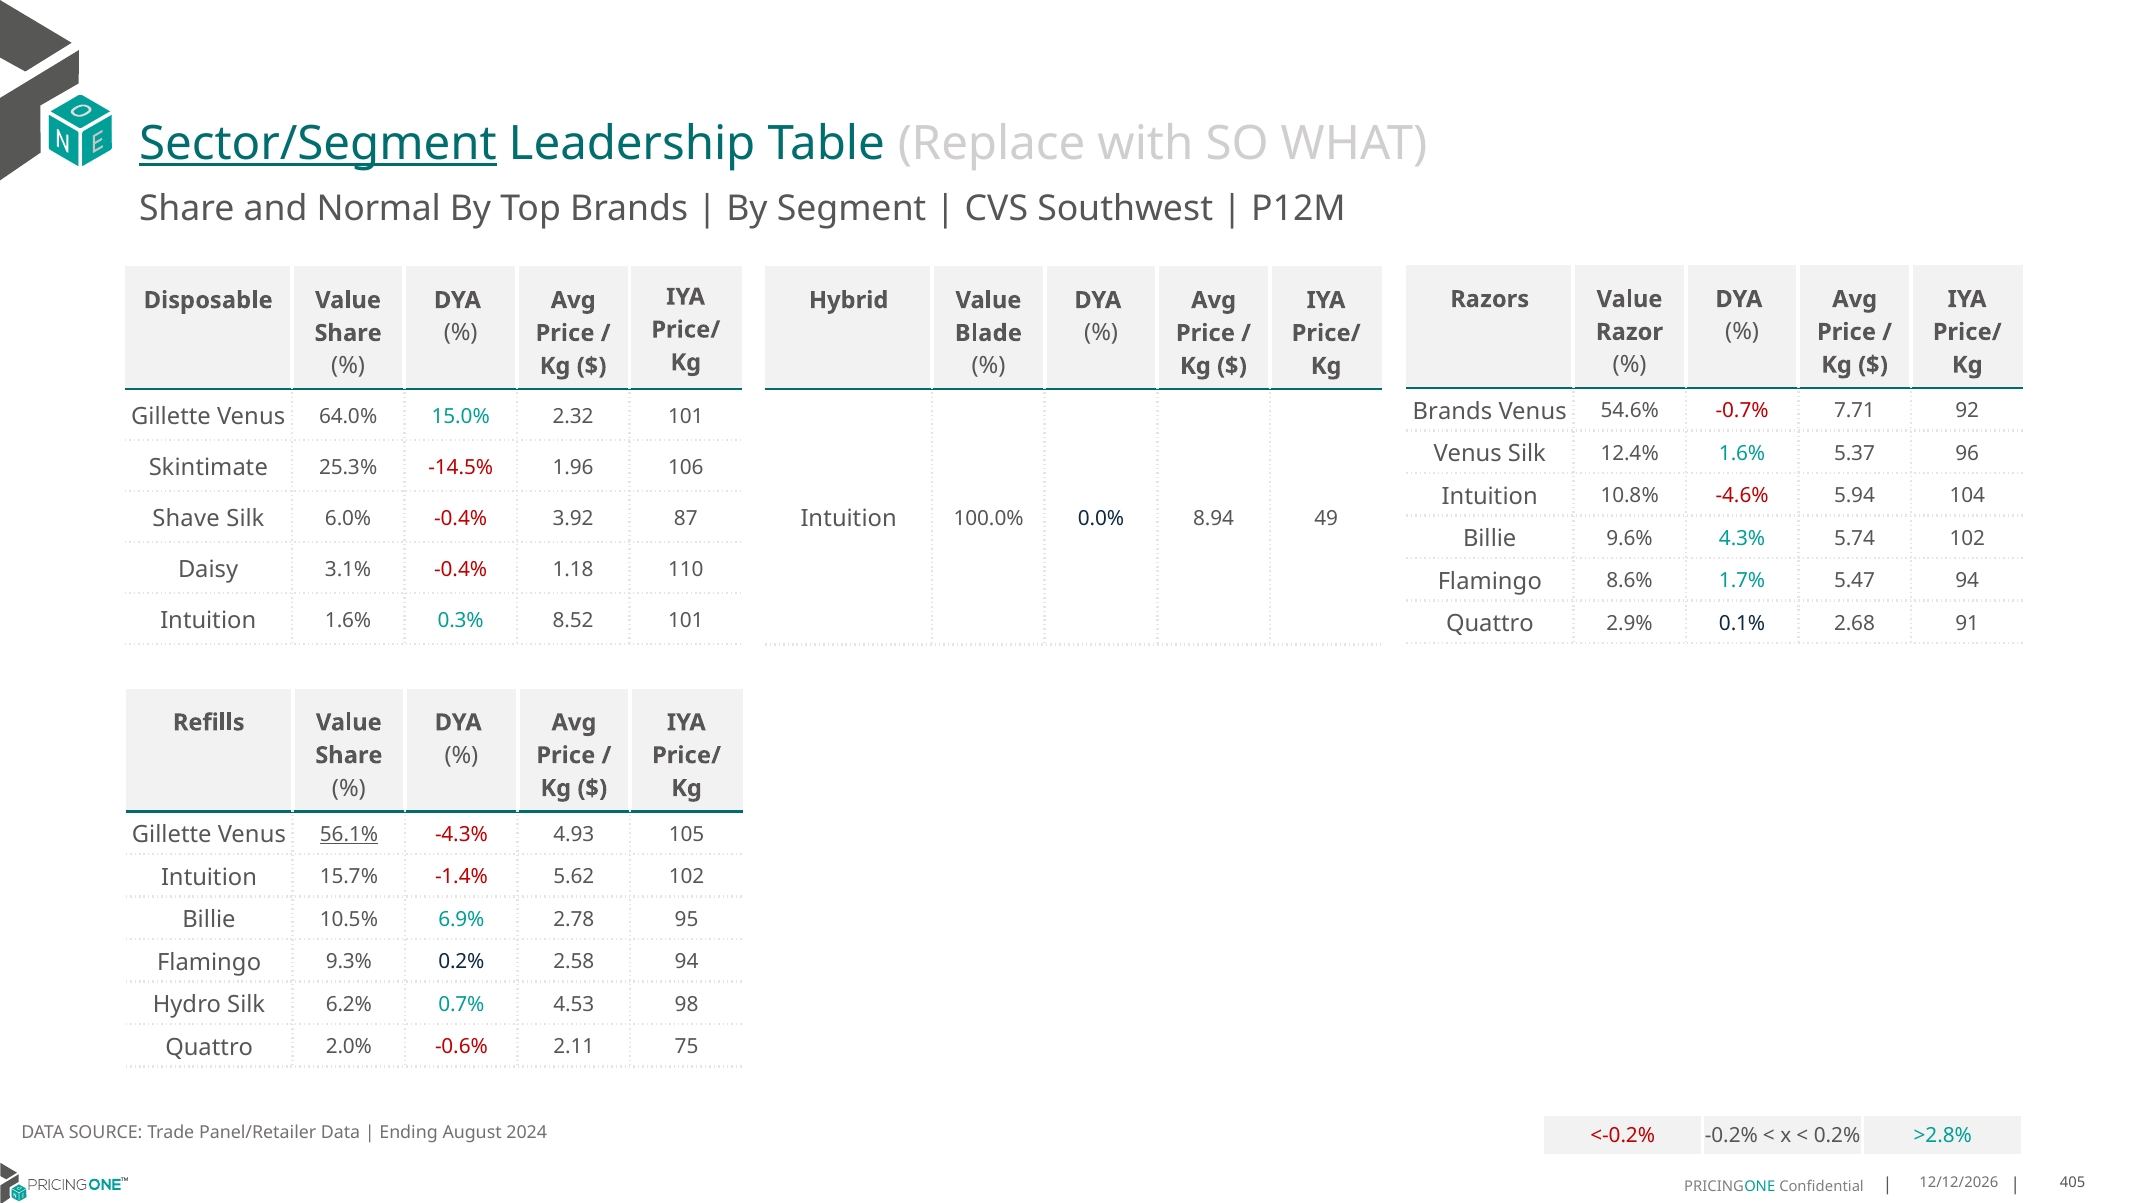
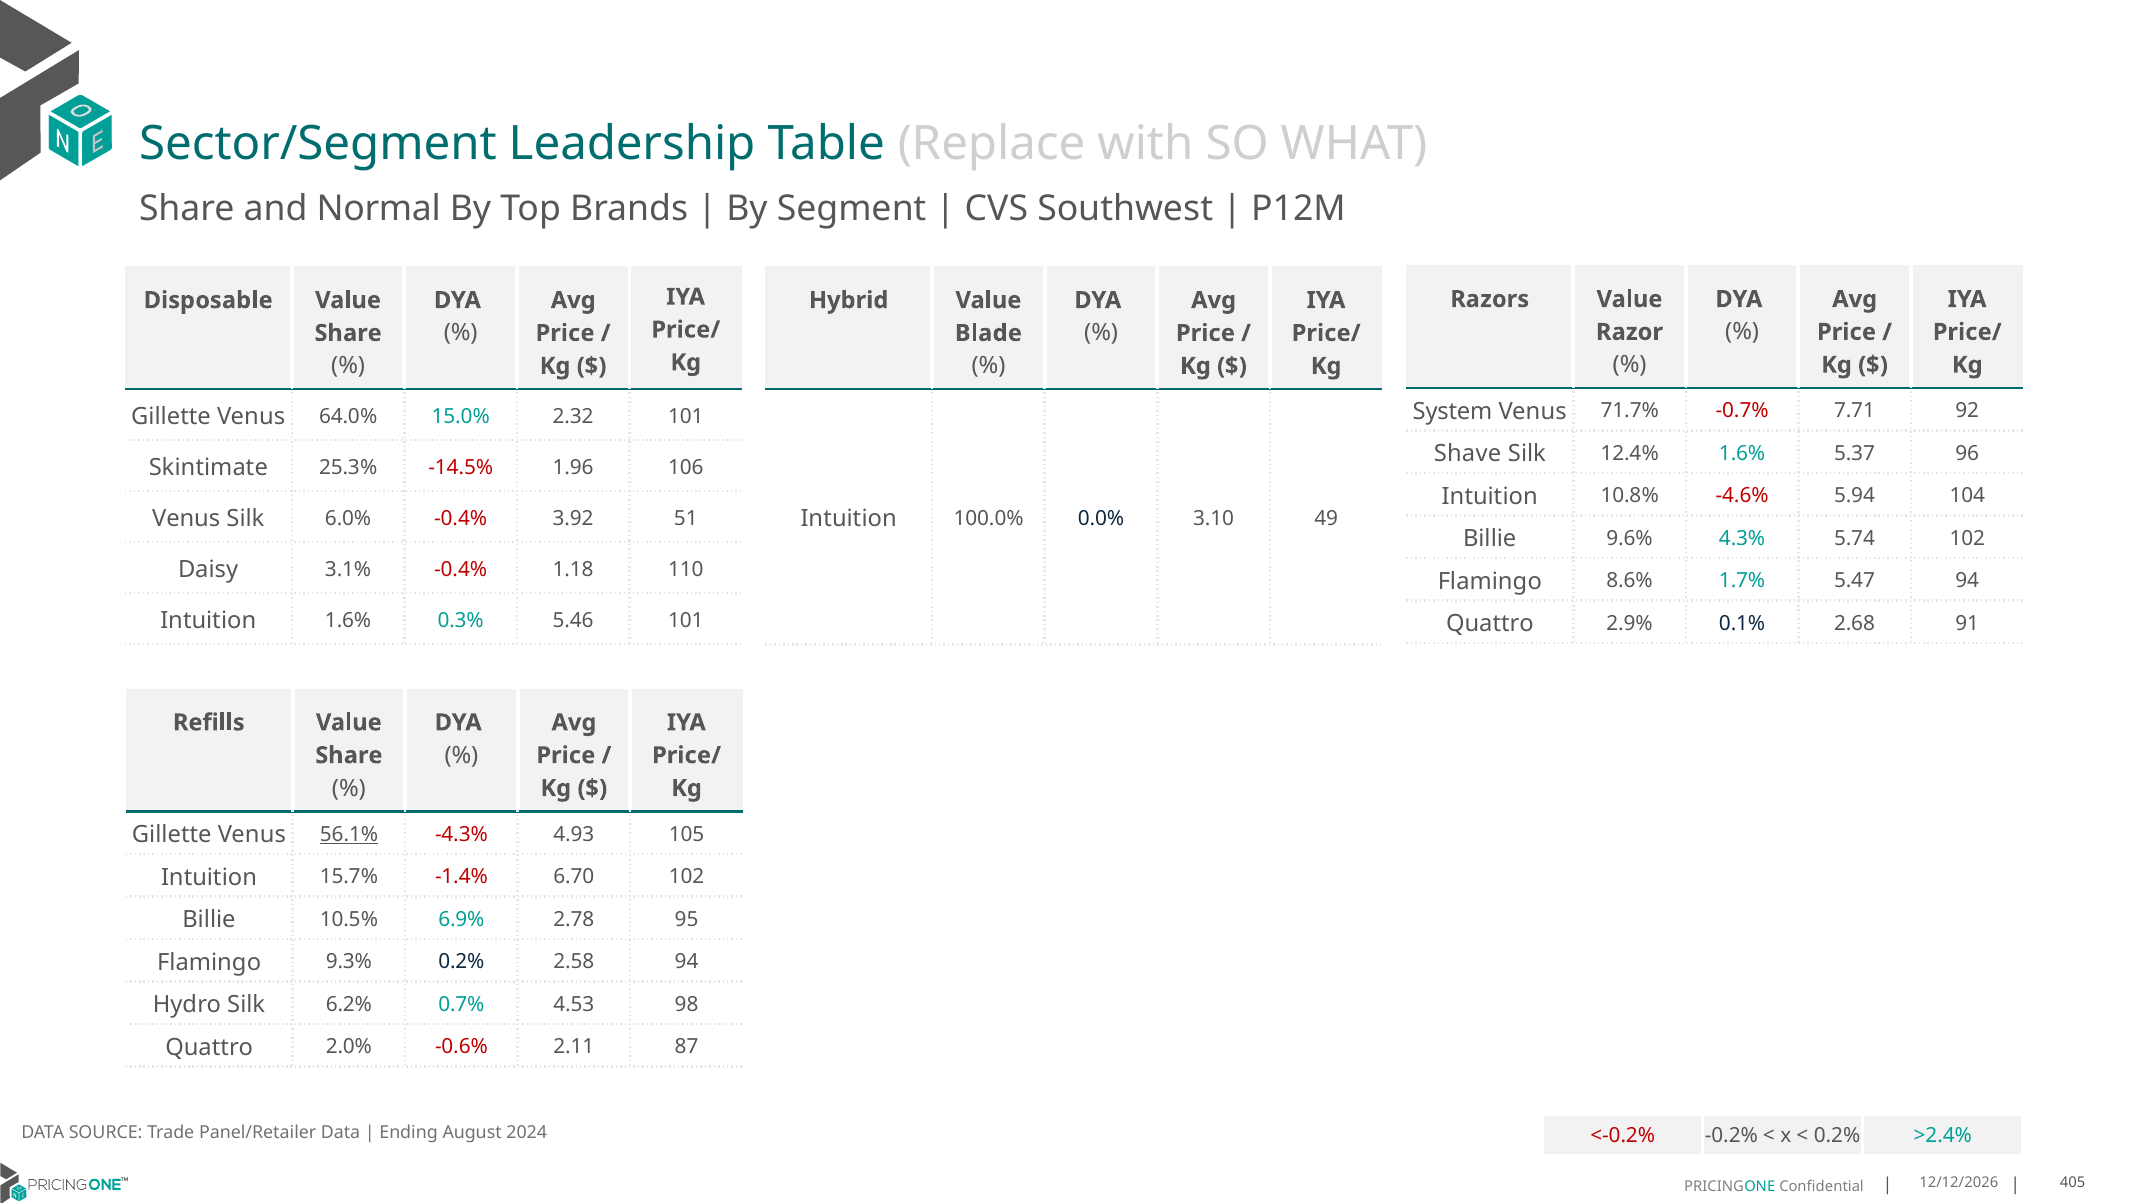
Sector/Segment underline: present -> none
Brands at (1452, 411): Brands -> System
54.6%: 54.6% -> 71.7%
Venus at (1468, 454): Venus -> Shave
Shave at (186, 519): Shave -> Venus
87: 87 -> 51
8.94: 8.94 -> 3.10
8.52: 8.52 -> 5.46
5.62: 5.62 -> 6.70
75: 75 -> 87
>2.8%: >2.8% -> >2.4%
